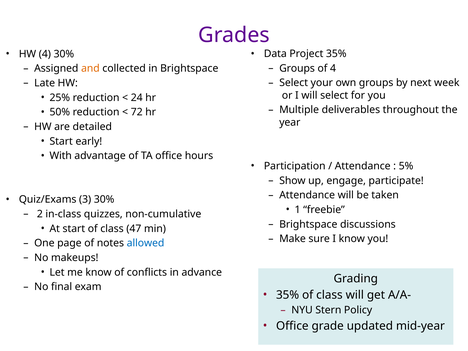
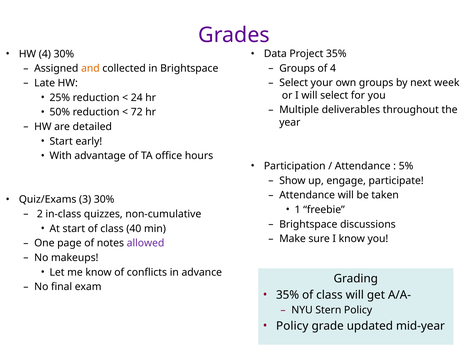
47: 47 -> 40
allowed colour: blue -> purple
Office at (292, 326): Office -> Policy
